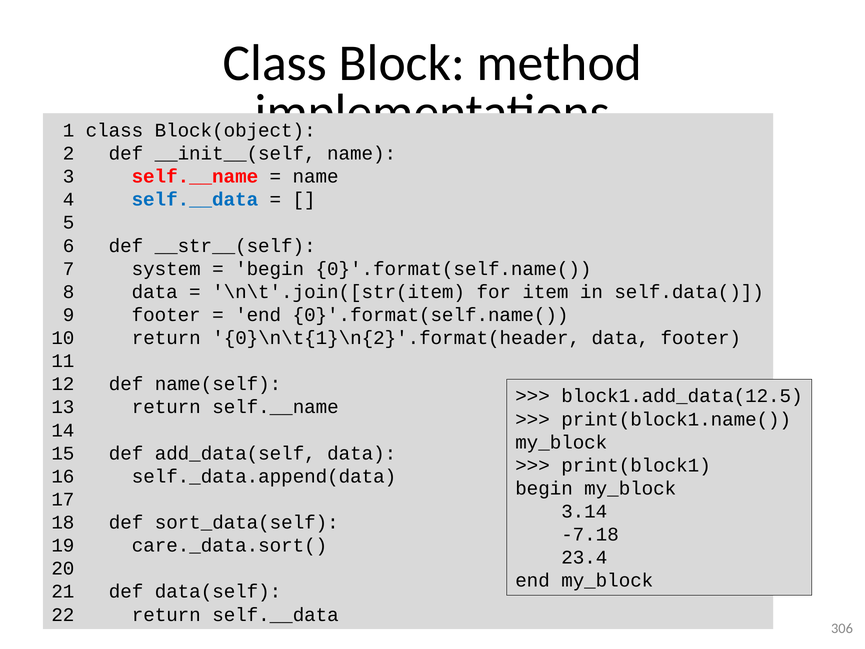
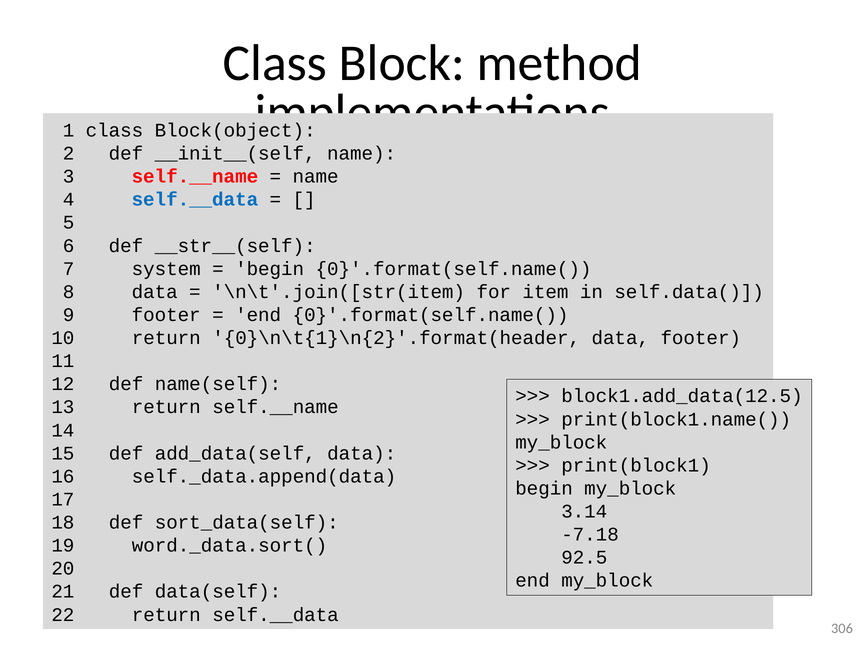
care._data.sort(: care._data.sort( -> word._data.sort(
23.4: 23.4 -> 92.5
